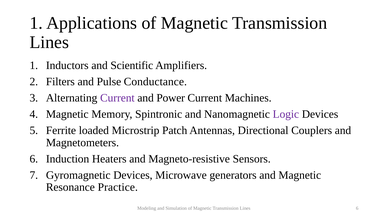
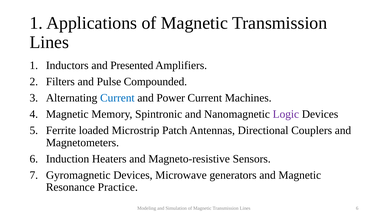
Scientific: Scientific -> Presented
Conductance: Conductance -> Compounded
Current at (117, 98) colour: purple -> blue
